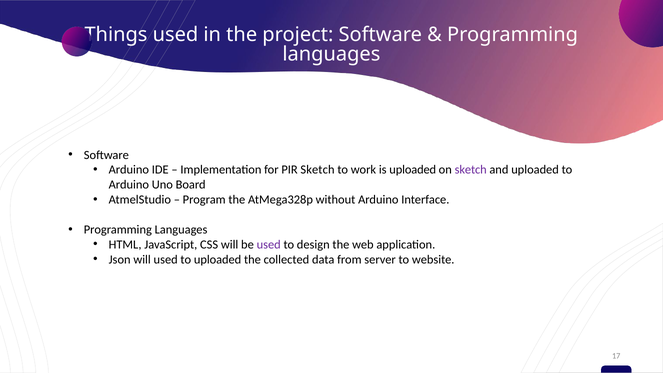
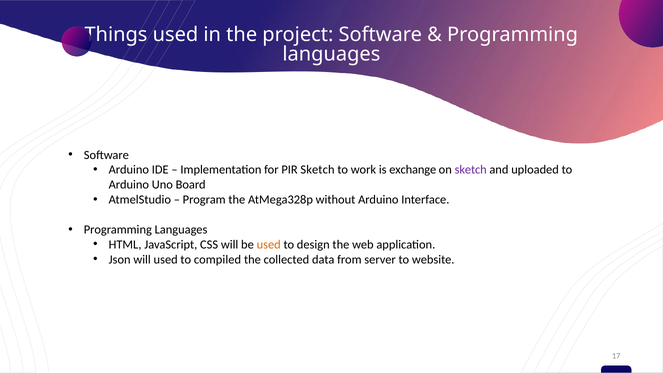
is uploaded: uploaded -> exchange
used at (269, 244) colour: purple -> orange
to uploaded: uploaded -> compiled
